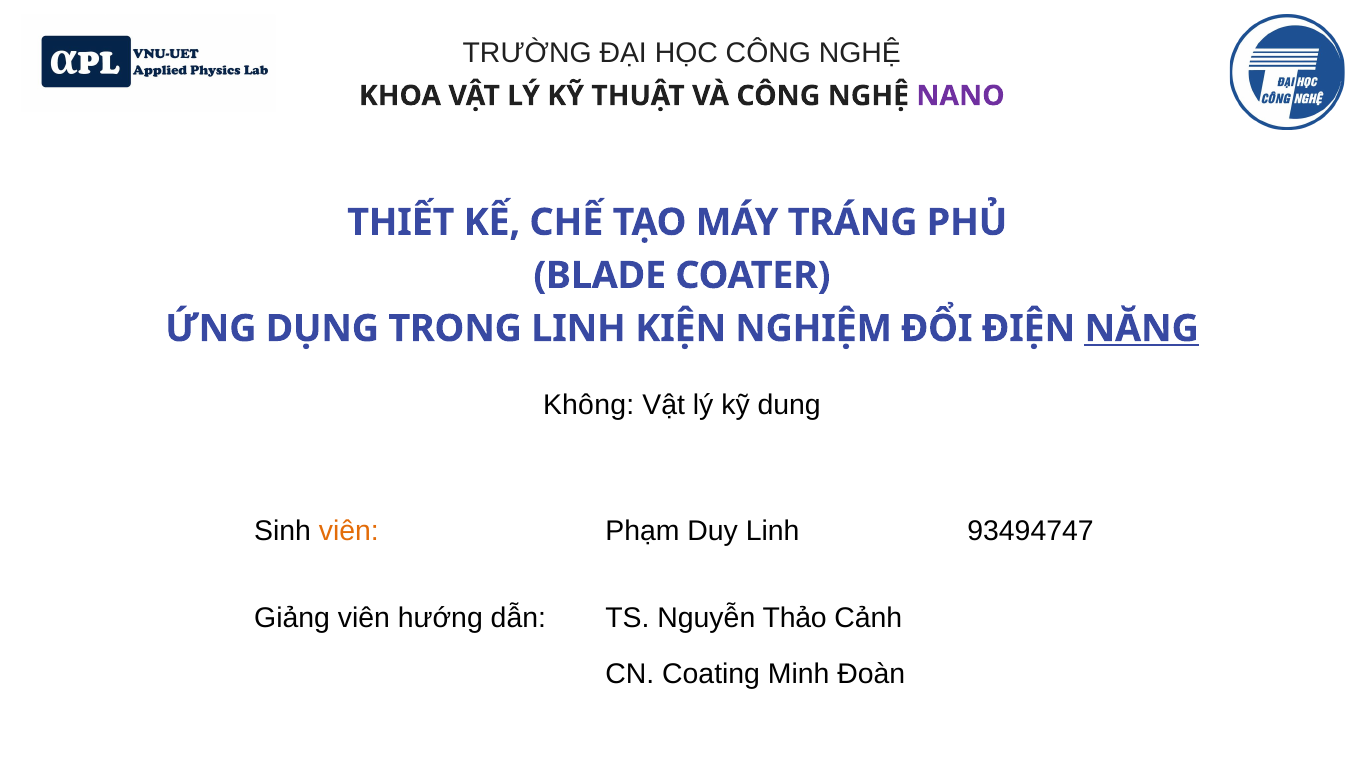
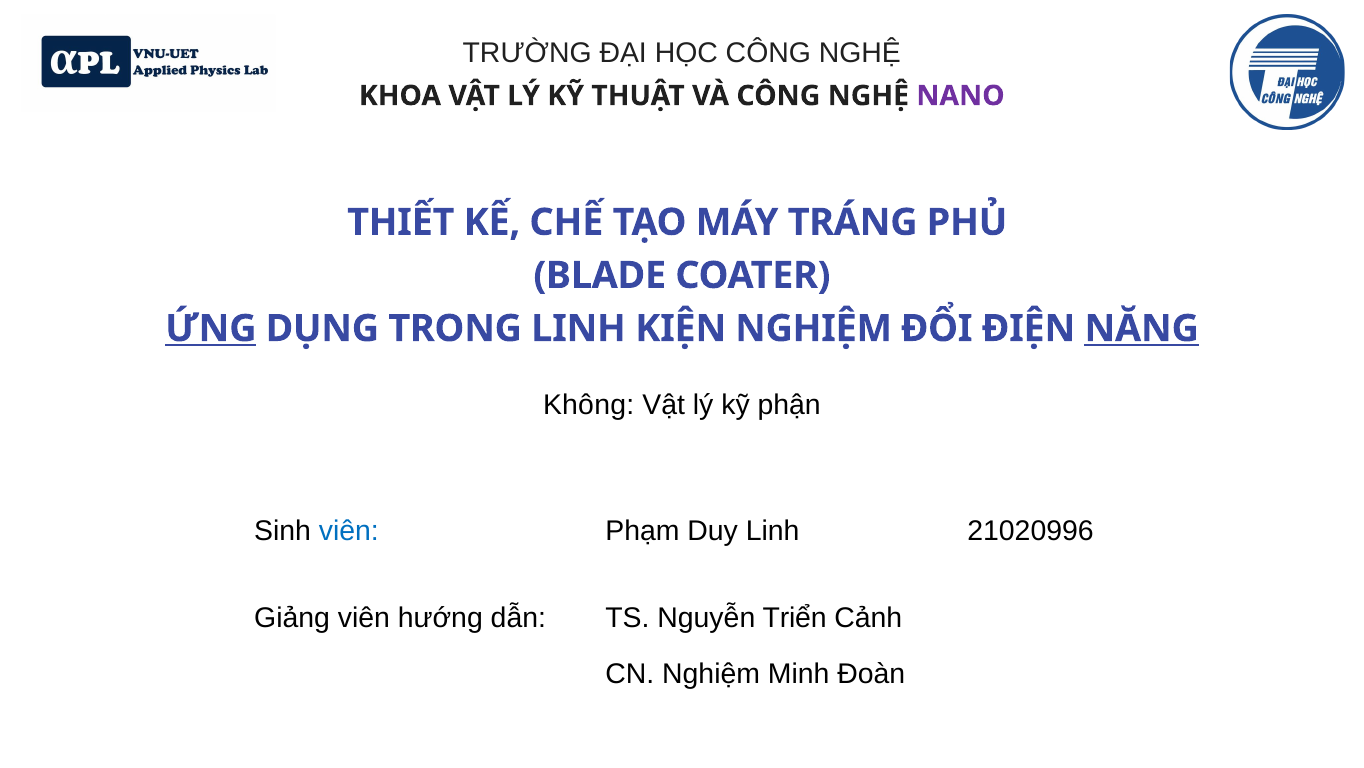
ỨNG underline: none -> present
dung: dung -> phận
viên at (349, 530) colour: orange -> blue
93494747: 93494747 -> 21020996
Thảo: Thảo -> Triển
CN Coating: Coating -> Nghiệm
